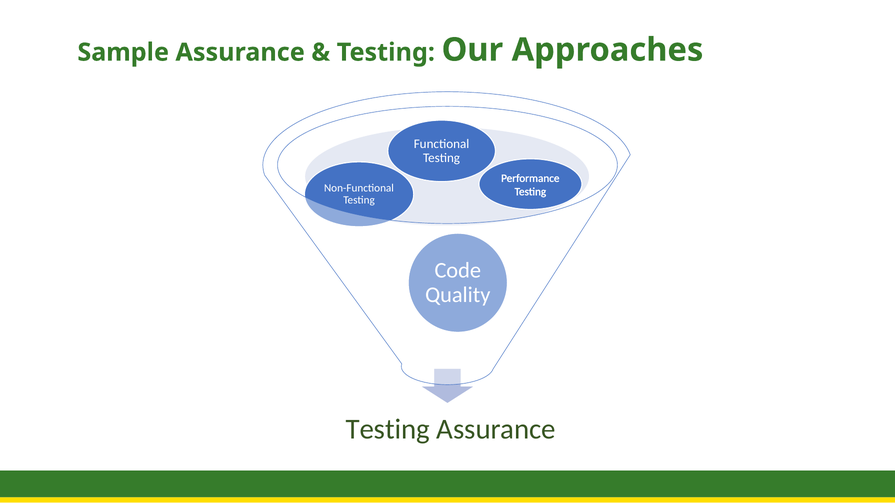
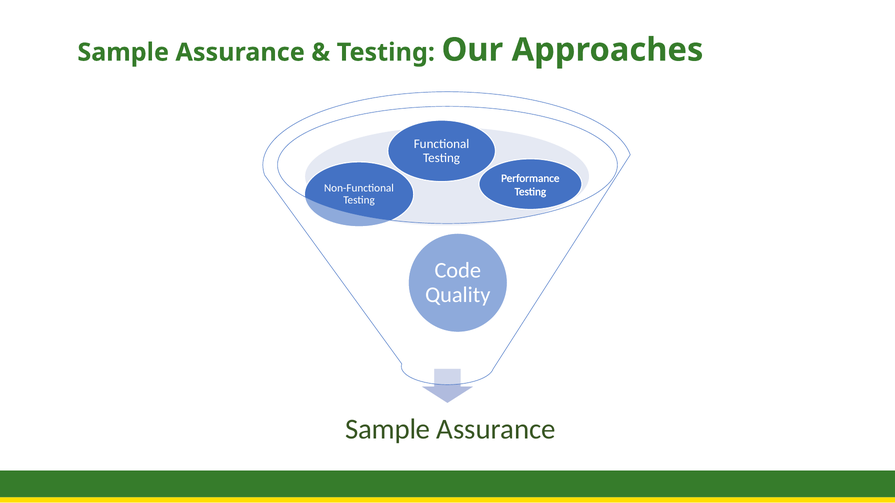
Testing at (388, 430): Testing -> Sample
